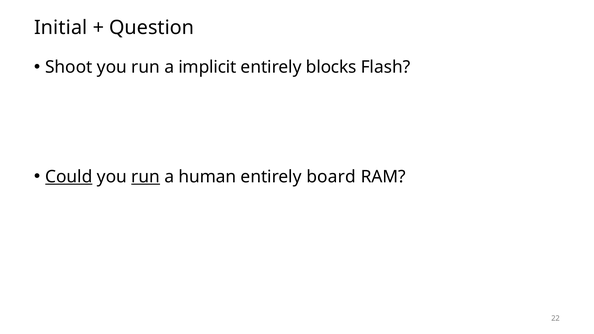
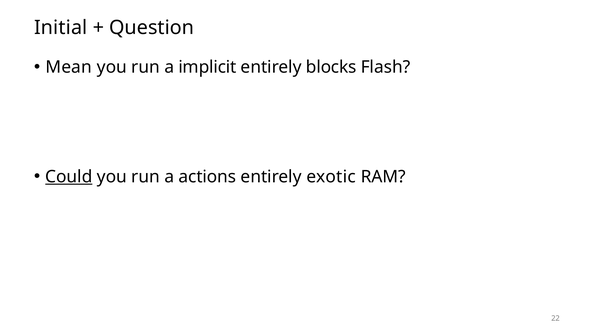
Shoot: Shoot -> Mean
run at (146, 177) underline: present -> none
human: human -> actions
board: board -> exotic
